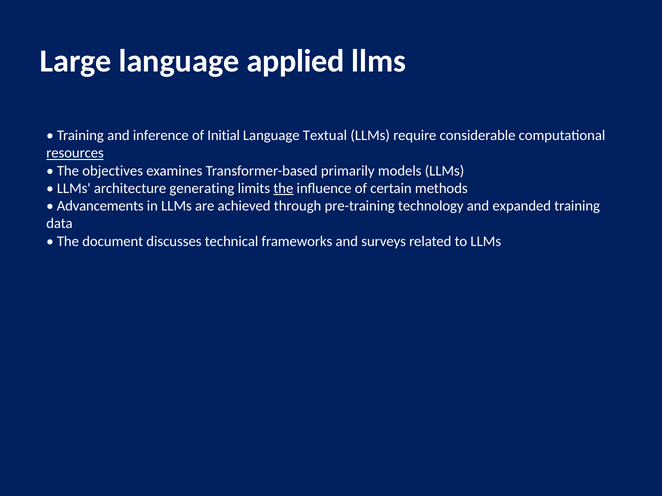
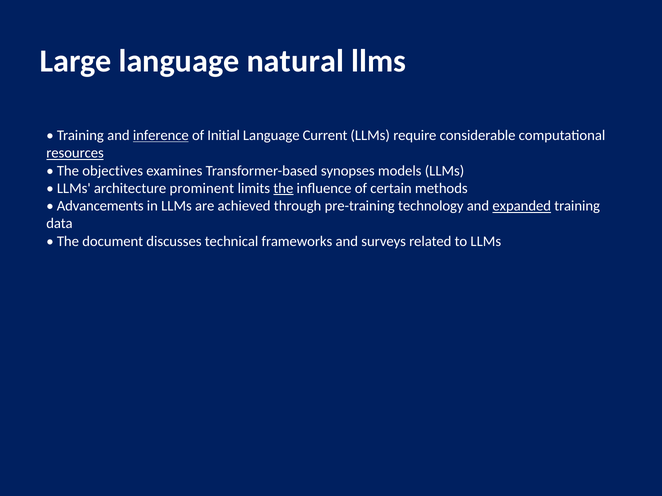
applied: applied -> natural
inference underline: none -> present
Textual: Textual -> Current
primarily: primarily -> synopses
generating: generating -> prominent
expanded underline: none -> present
